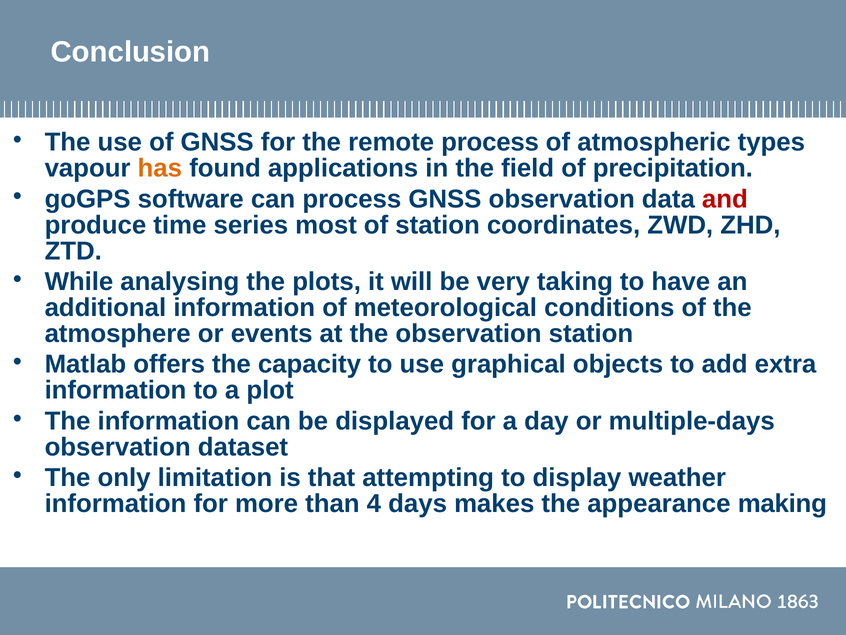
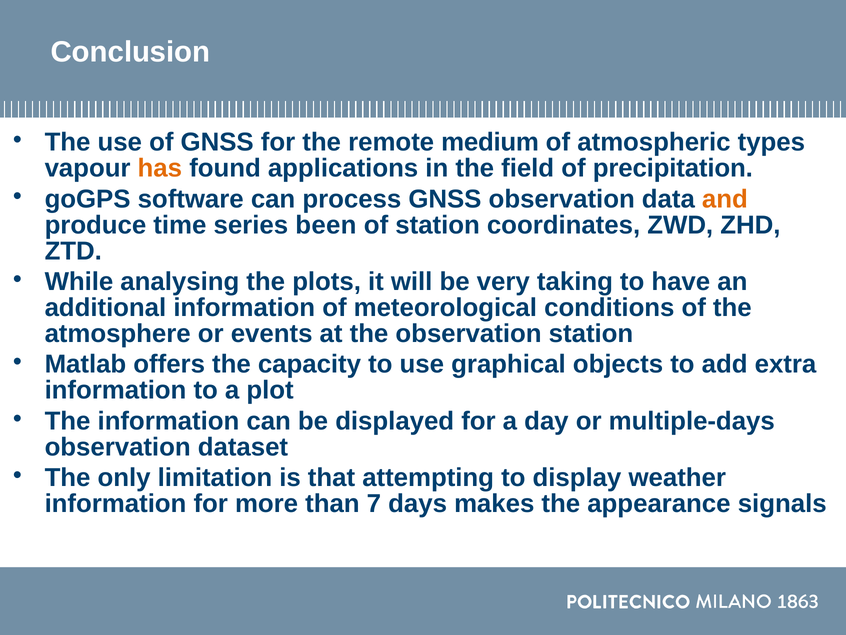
remote process: process -> medium
and colour: red -> orange
most: most -> been
4: 4 -> 7
making: making -> signals
